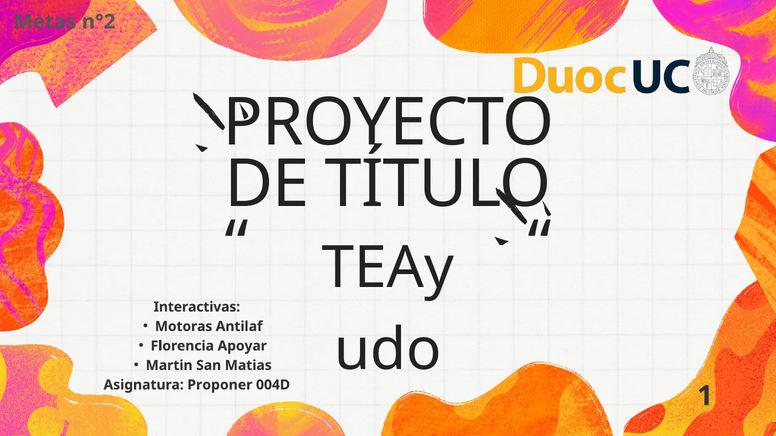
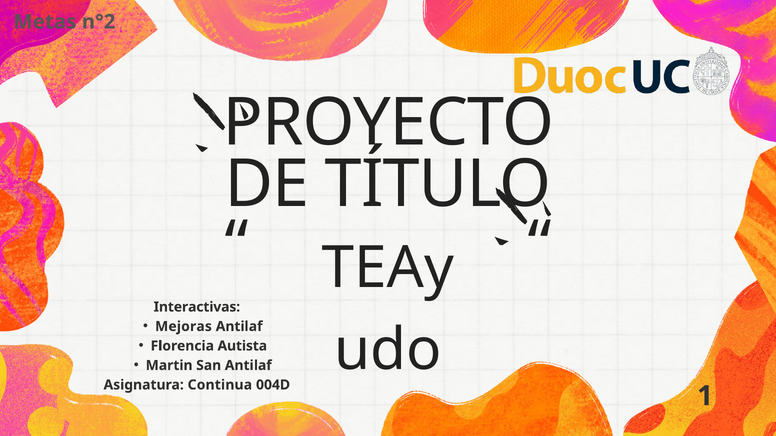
Motoras: Motoras -> Mejoras
Apoyar: Apoyar -> Autista
San Matias: Matias -> Antilaf
Proponer: Proponer -> Continua
